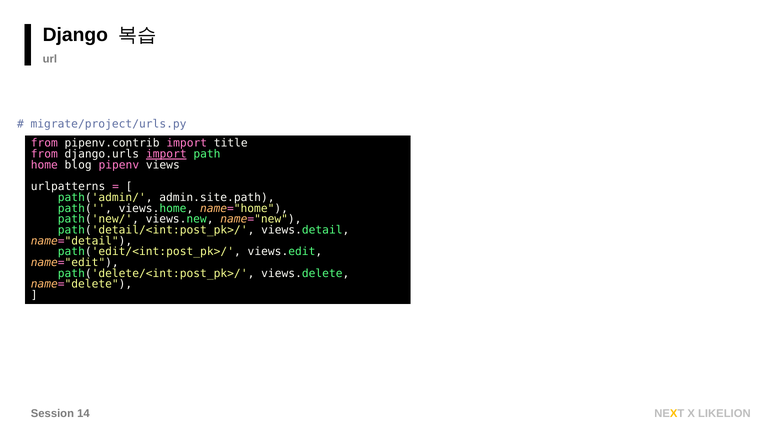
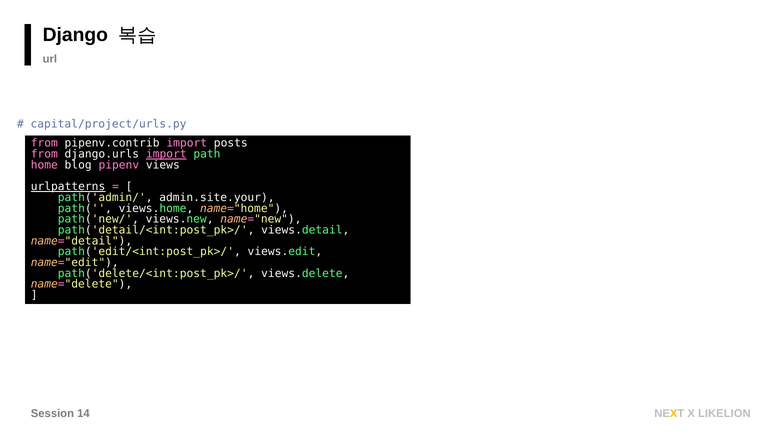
migrate/project/urls.py: migrate/project/urls.py -> capital/project/urls.py
title: title -> posts
urlpatterns underline: none -> present
admin.site.path: admin.site.path -> admin.site.your
